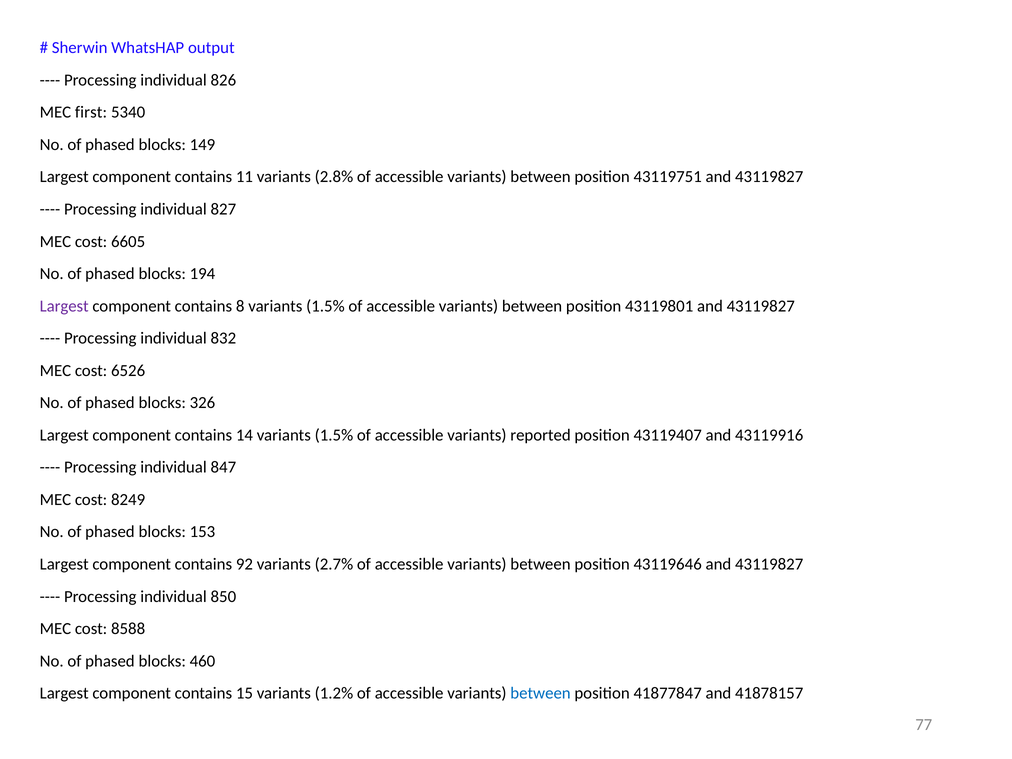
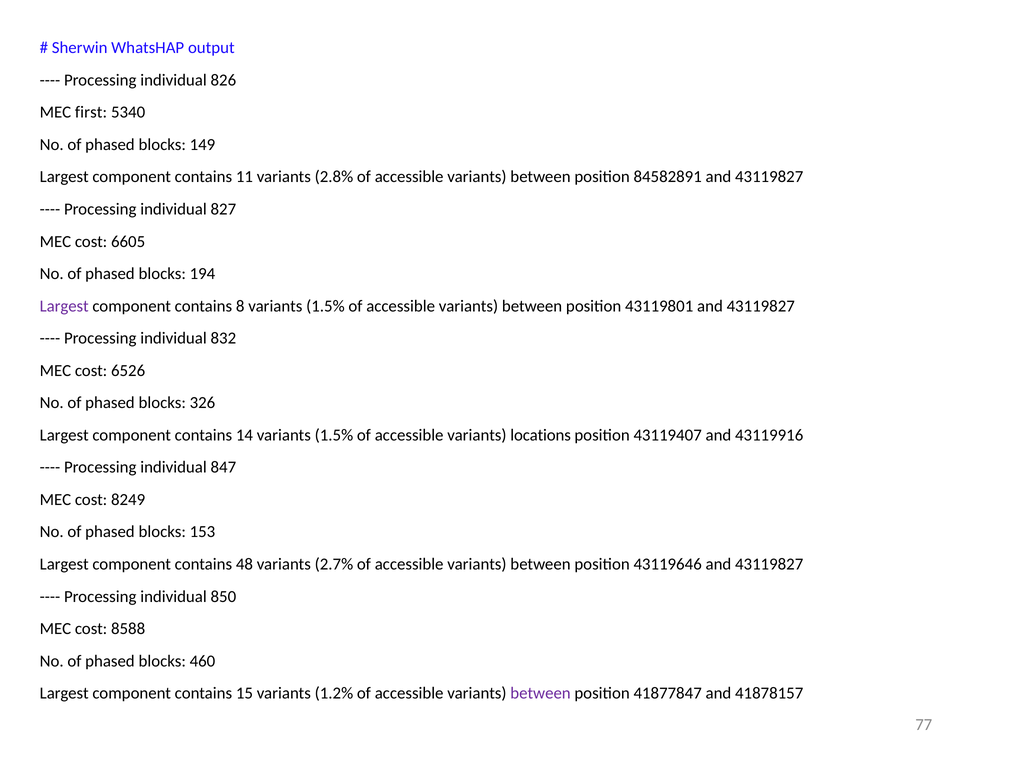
43119751: 43119751 -> 84582891
reported: reported -> locations
92: 92 -> 48
between at (541, 693) colour: blue -> purple
